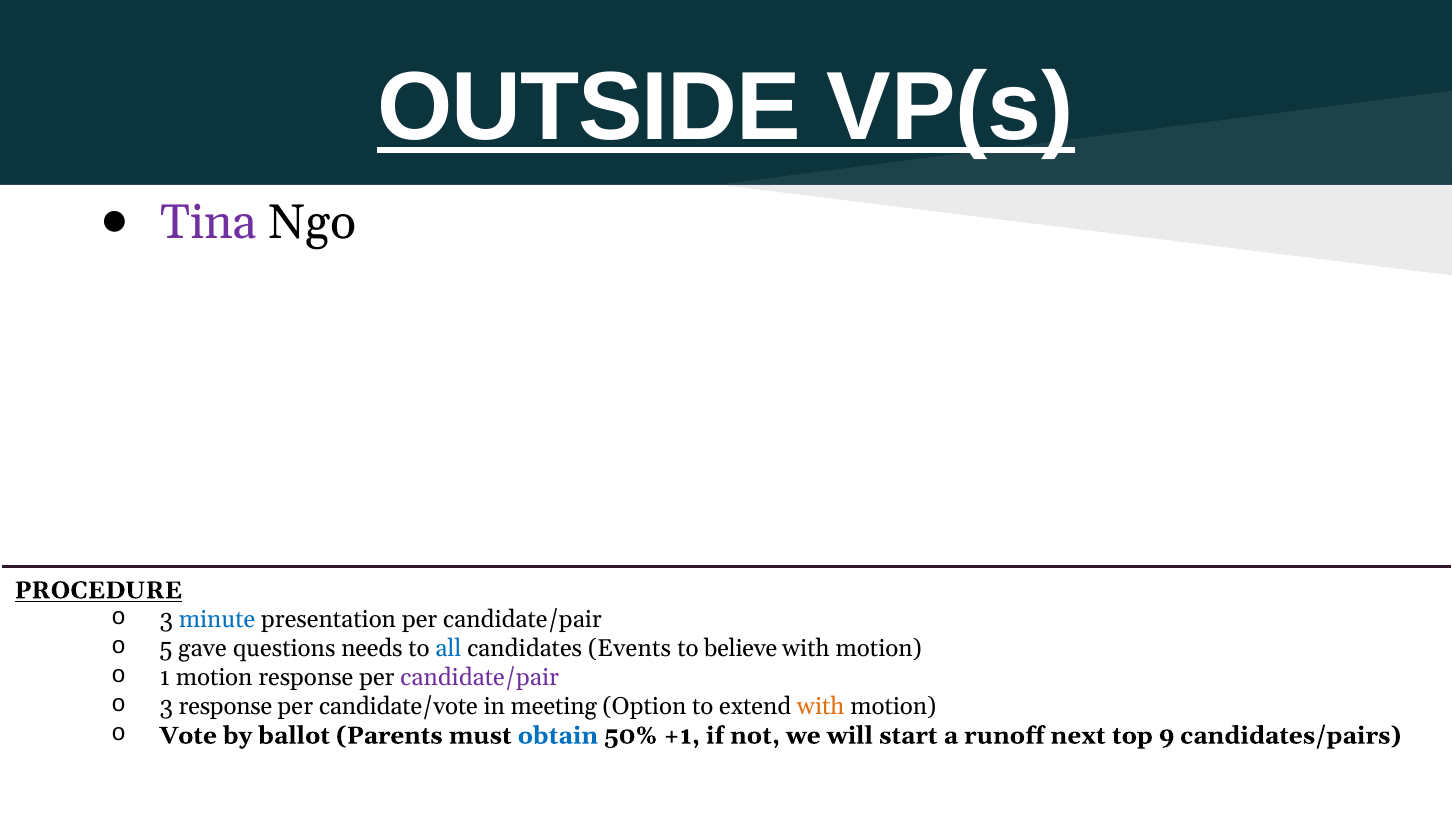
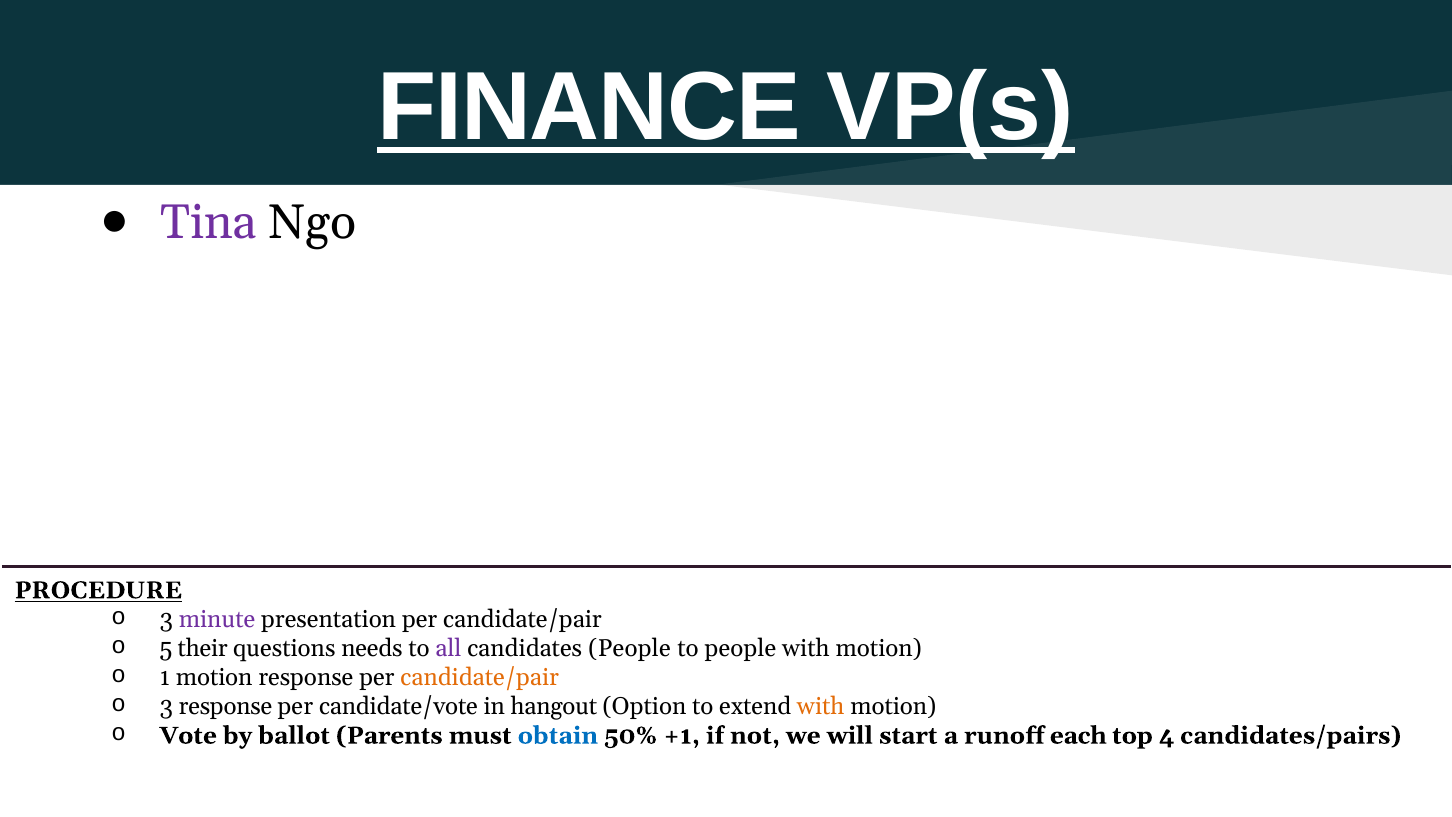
OUTSIDE: OUTSIDE -> FINANCE
minute colour: blue -> purple
gave: gave -> their
all colour: blue -> purple
candidates Events: Events -> People
to believe: believe -> people
candidate/pair at (480, 677) colour: purple -> orange
meeting: meeting -> hangout
next: next -> each
9: 9 -> 4
